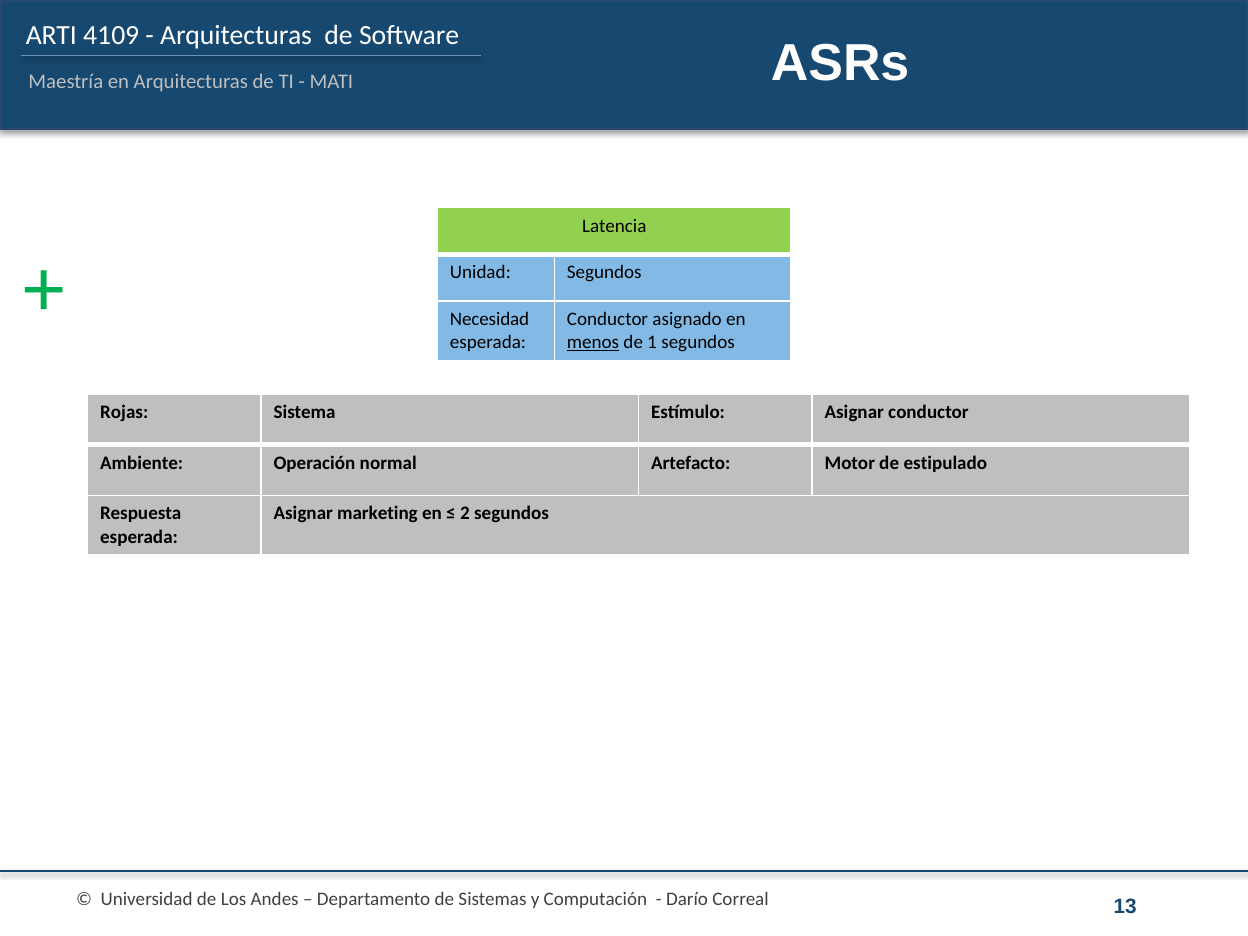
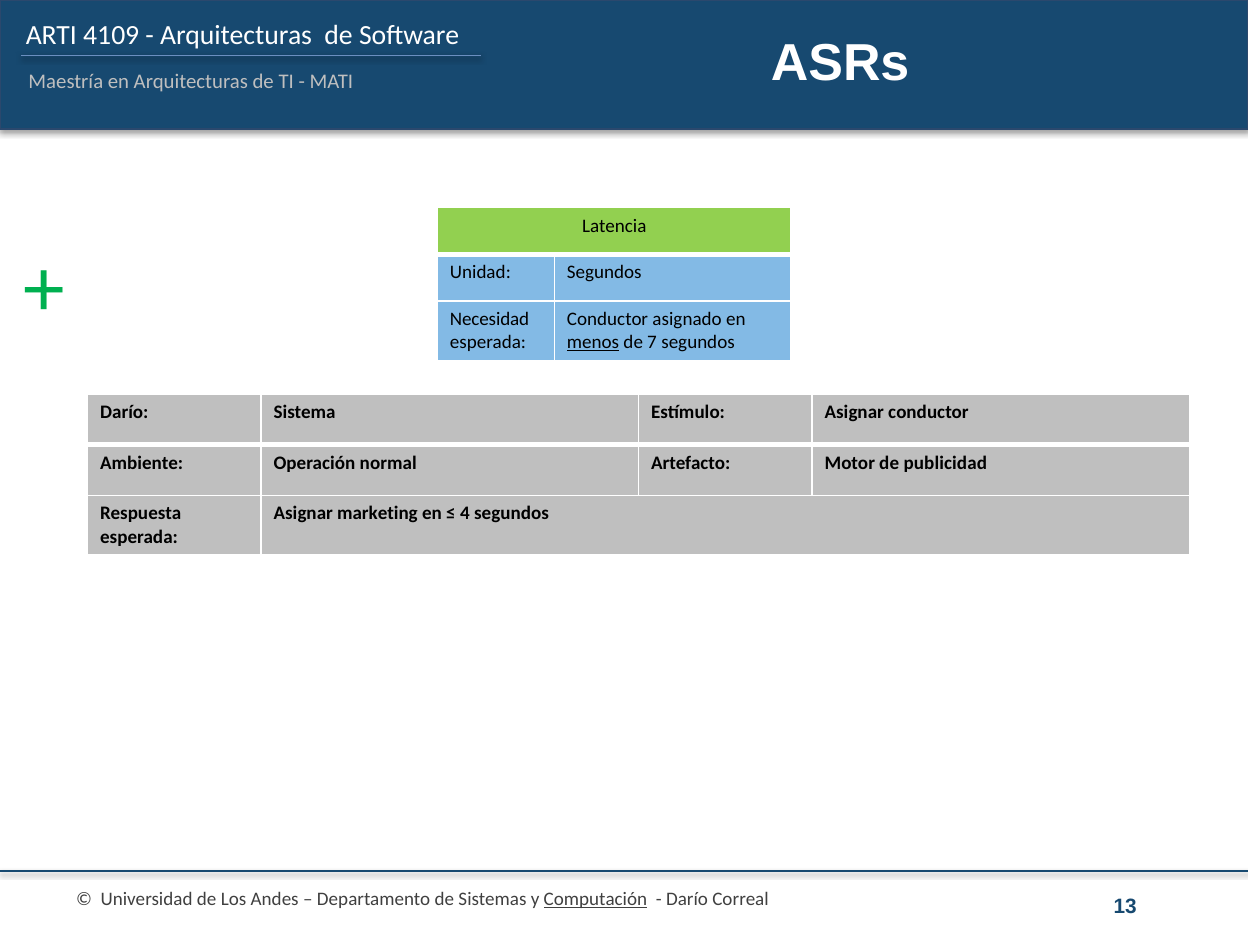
1: 1 -> 7
Rojas at (124, 412): Rojas -> Darío
estipulado: estipulado -> publicidad
2: 2 -> 4
Computación underline: none -> present
